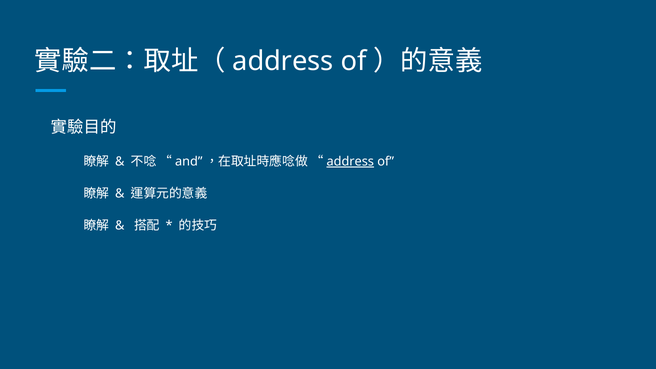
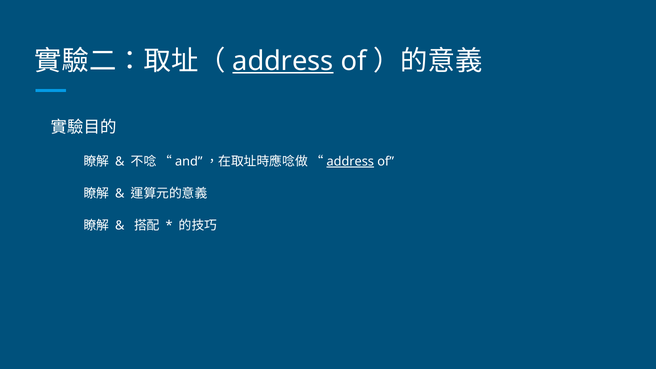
address at (283, 61) underline: none -> present
